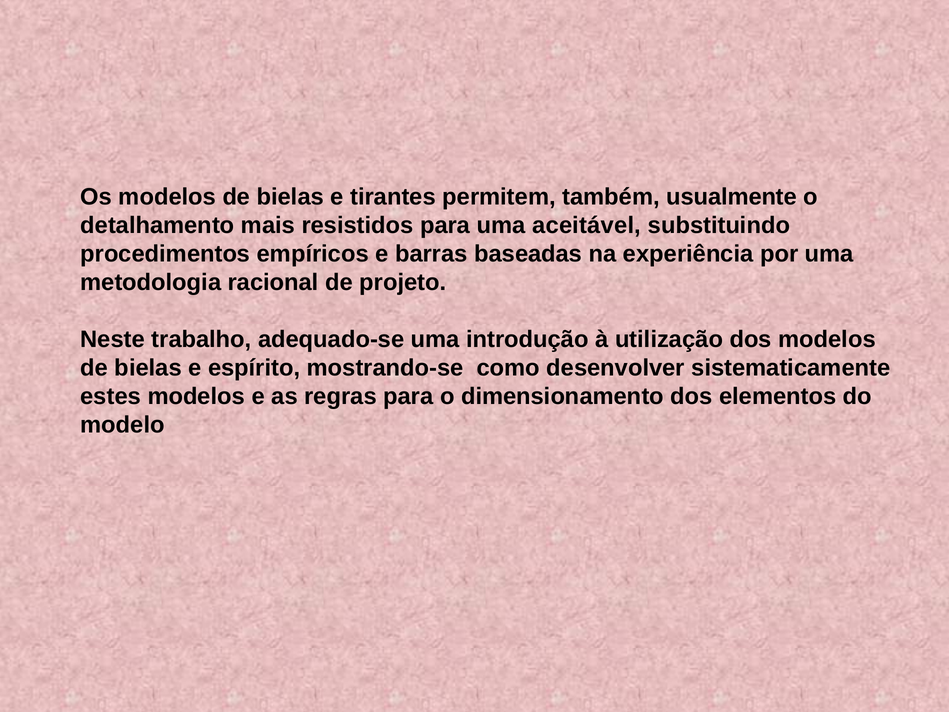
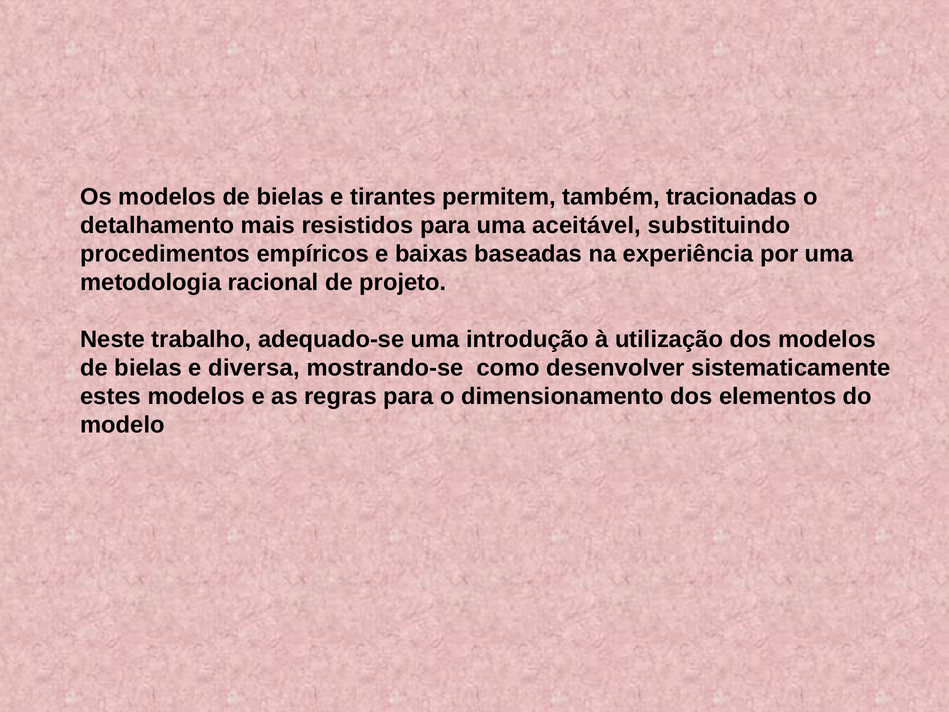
usualmente: usualmente -> tracionadas
barras: barras -> baixas
espírito: espírito -> diversa
